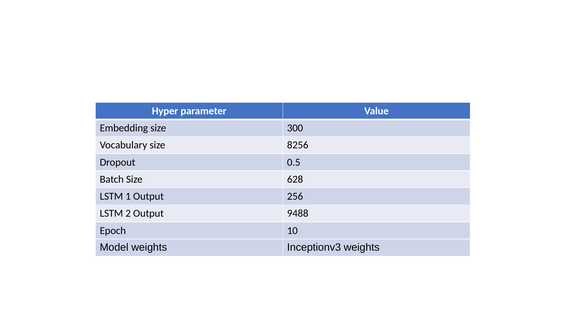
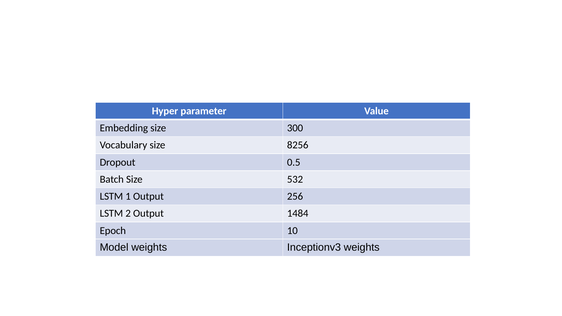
628: 628 -> 532
9488: 9488 -> 1484
